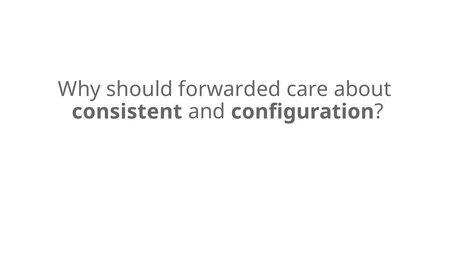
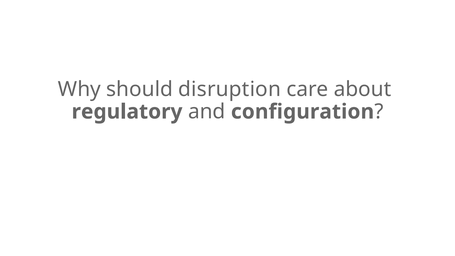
forwarded: forwarded -> disruption
consistent: consistent -> regulatory
